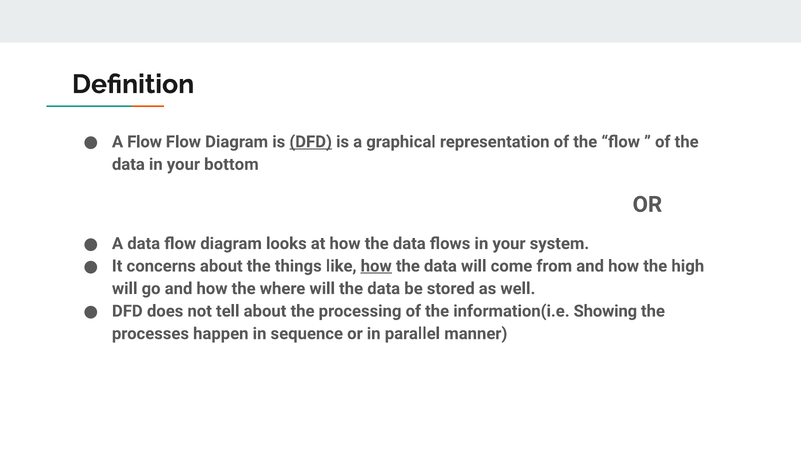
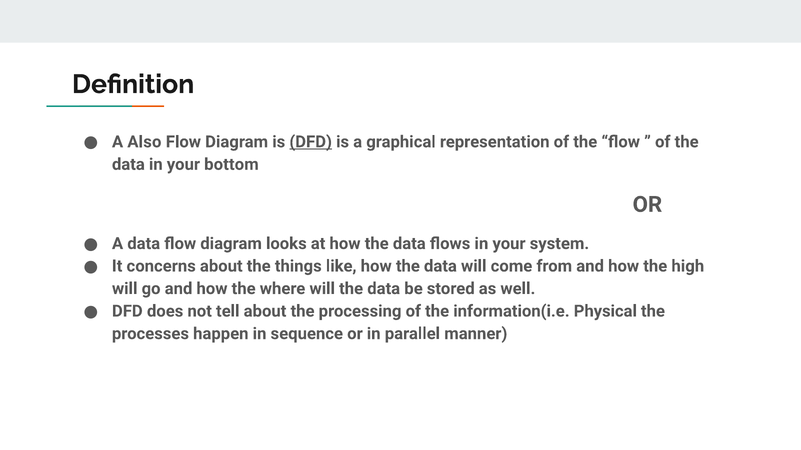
A Flow: Flow -> Also
how at (376, 266) underline: present -> none
Showing: Showing -> Physical
